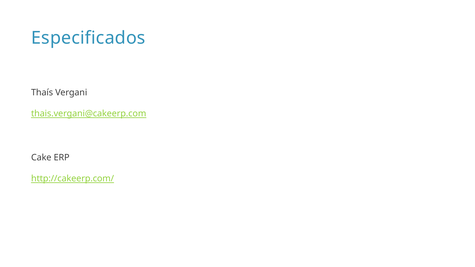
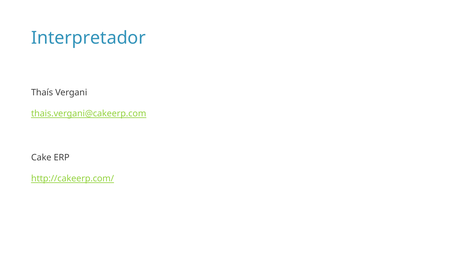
Especificados: Especificados -> Interpretador
